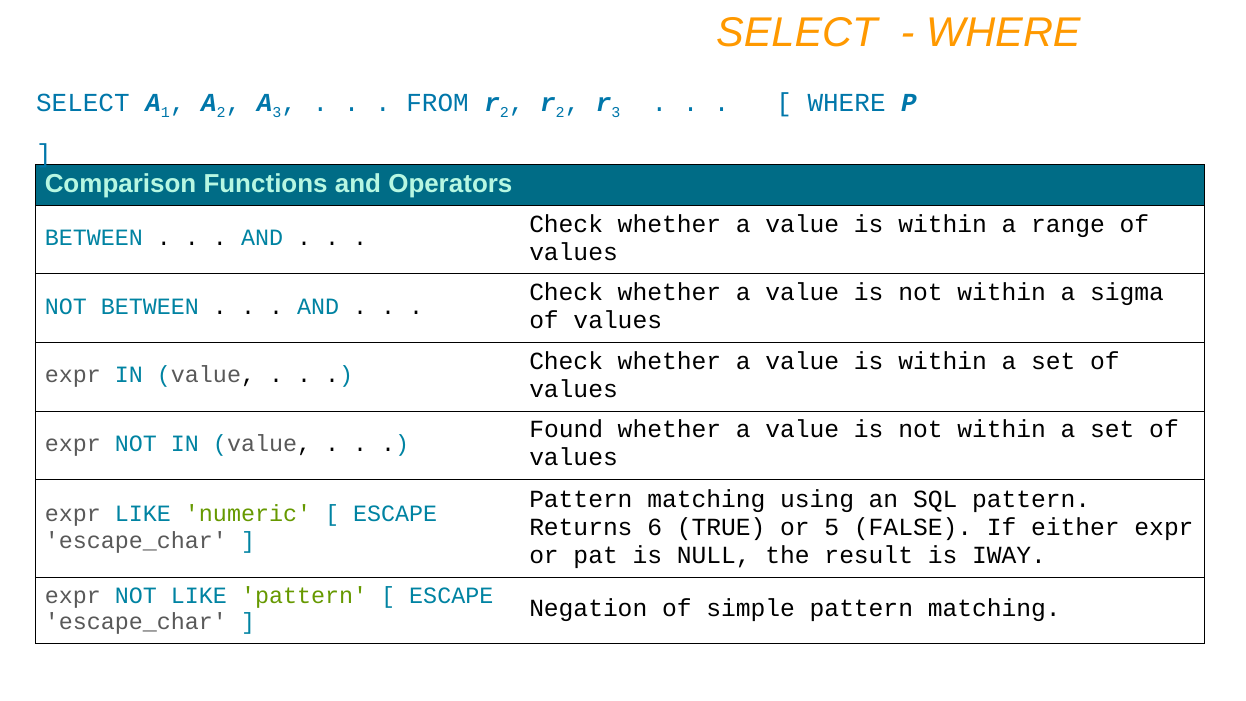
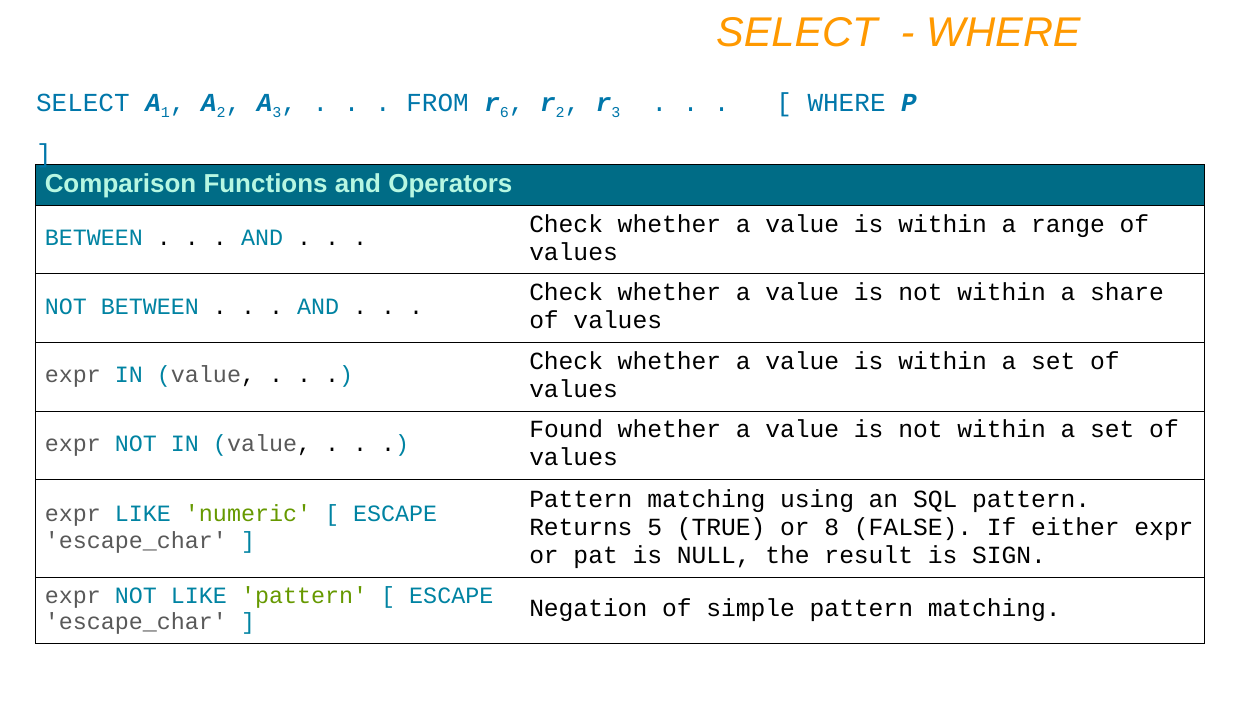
2 at (504, 113): 2 -> 6
sigma: sigma -> share
6: 6 -> 5
5: 5 -> 8
IWAY: IWAY -> SIGN
